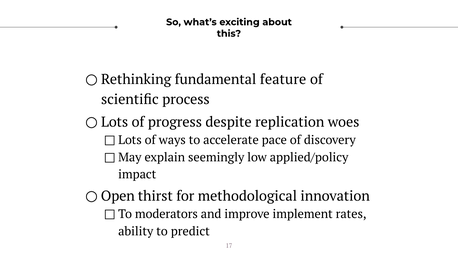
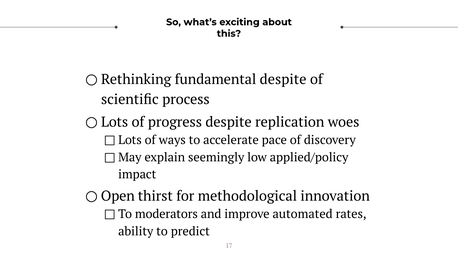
fundamental feature: feature -> despite
implement: implement -> automated
